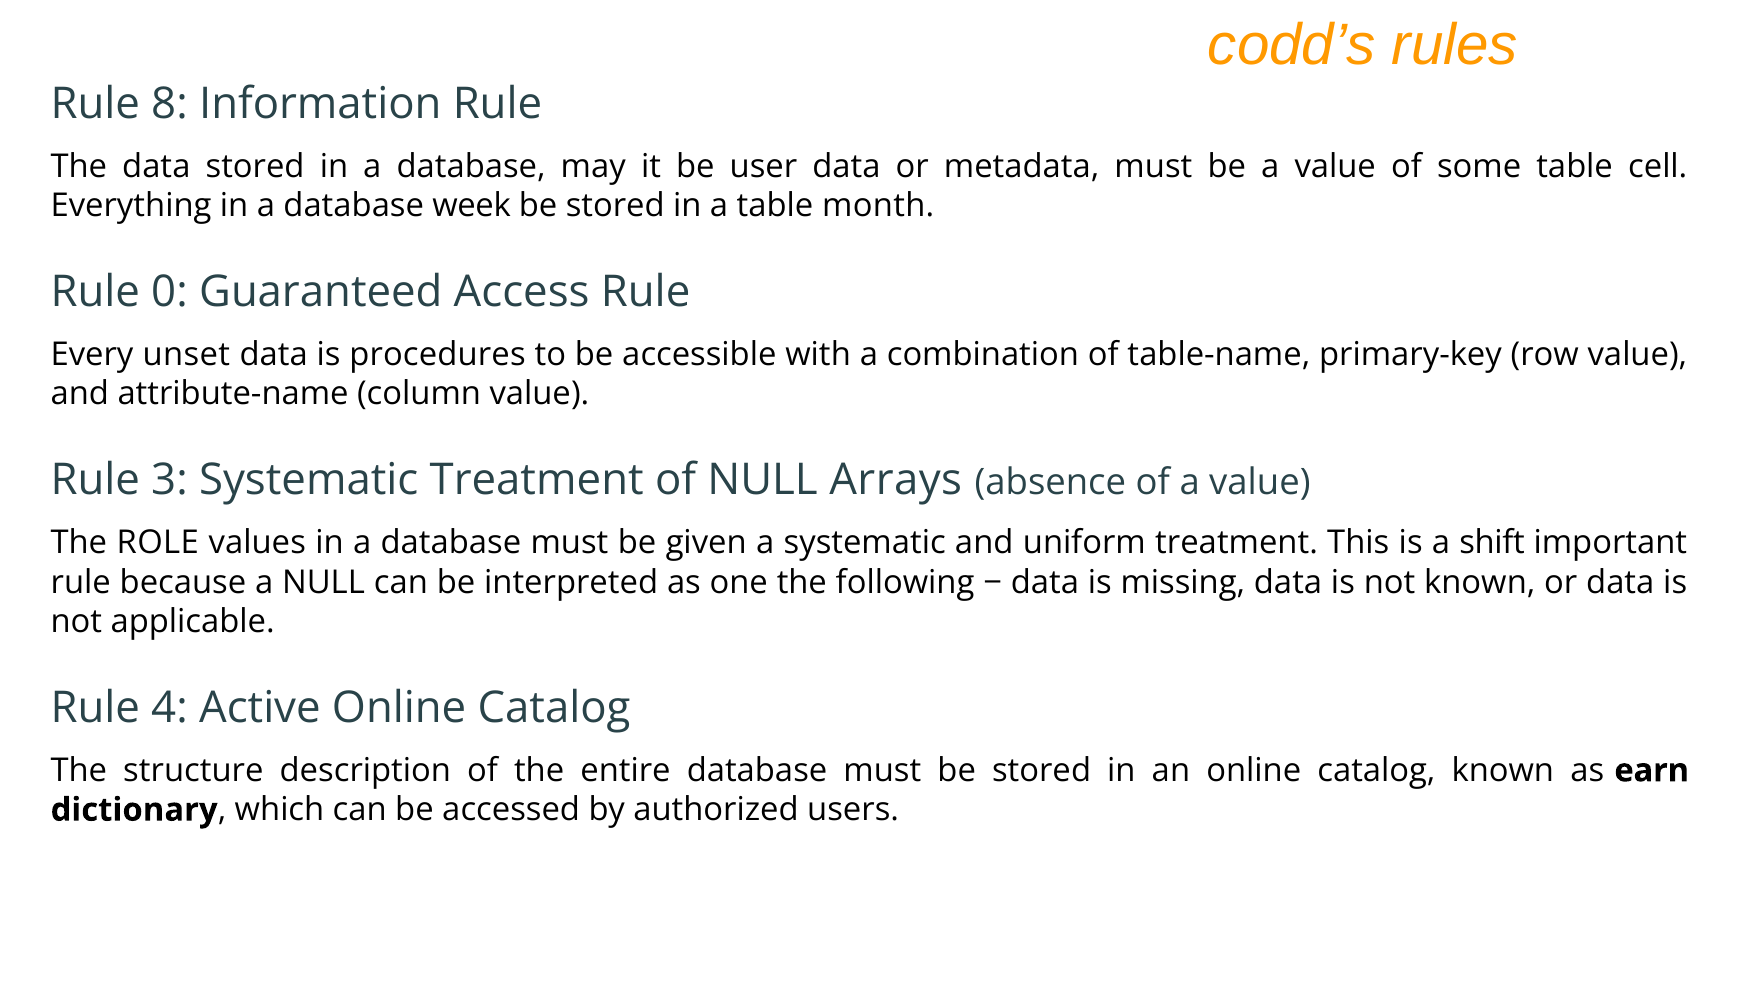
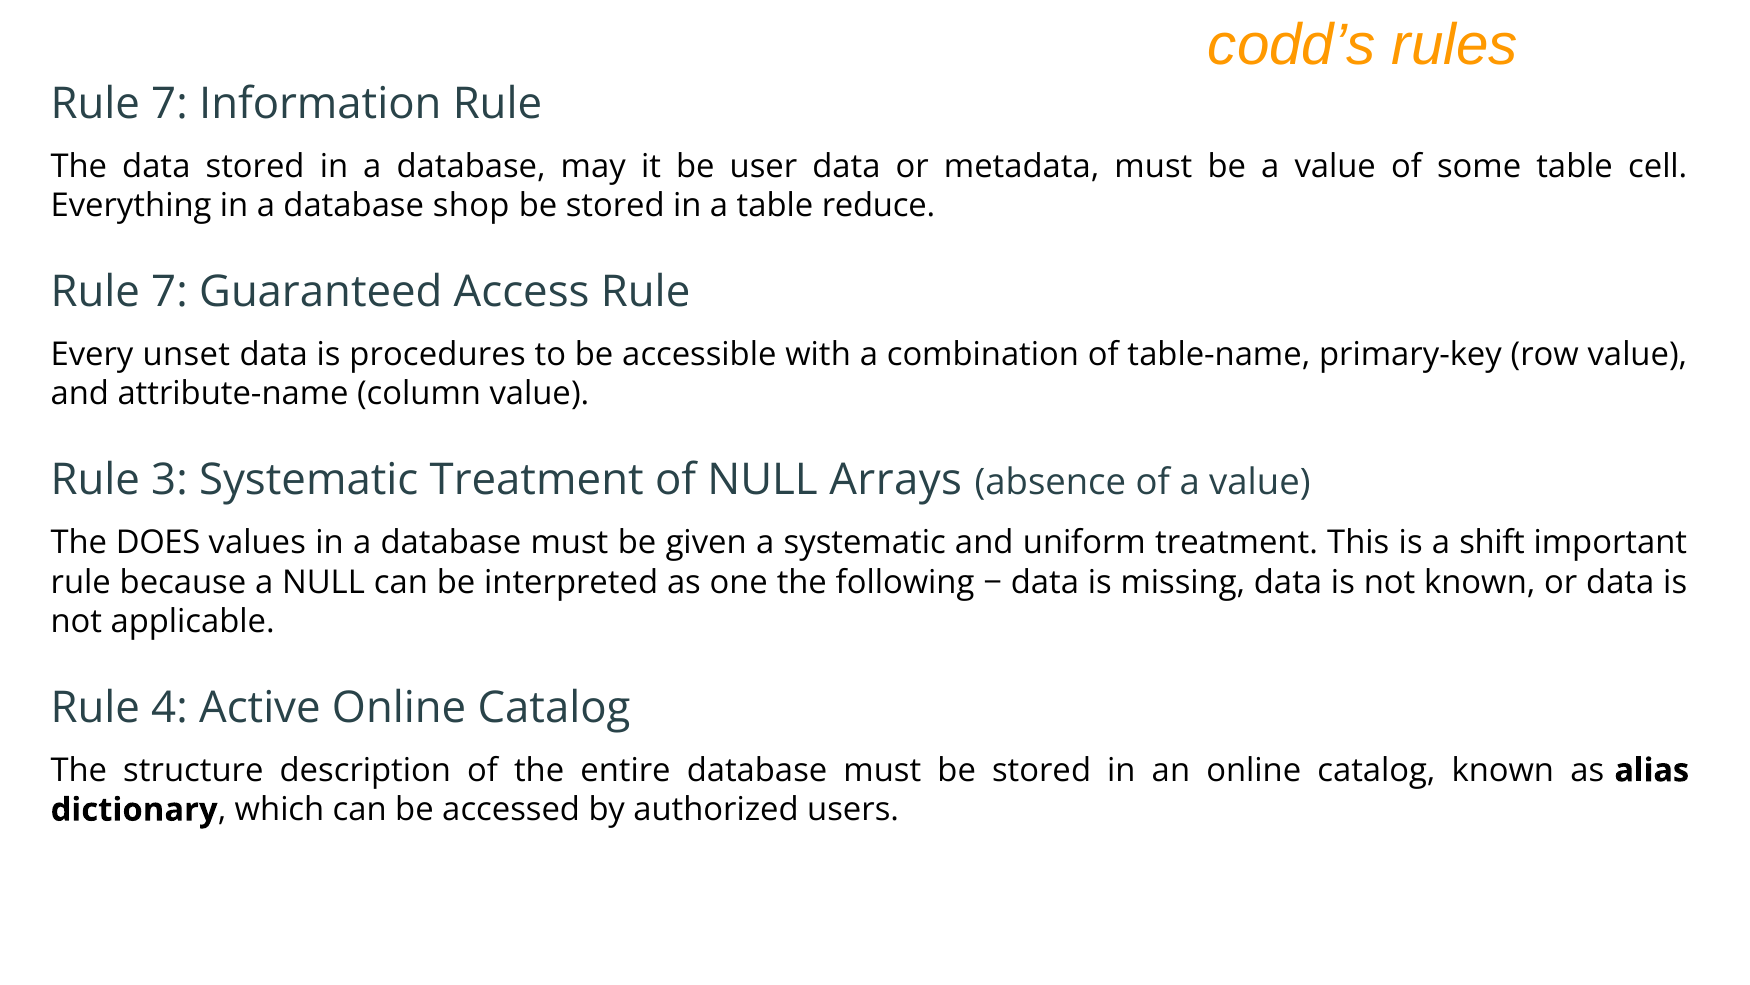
8 at (169, 104): 8 -> 7
week: week -> shop
month: month -> reduce
0 at (169, 292): 0 -> 7
ROLE: ROLE -> DOES
earn: earn -> alias
